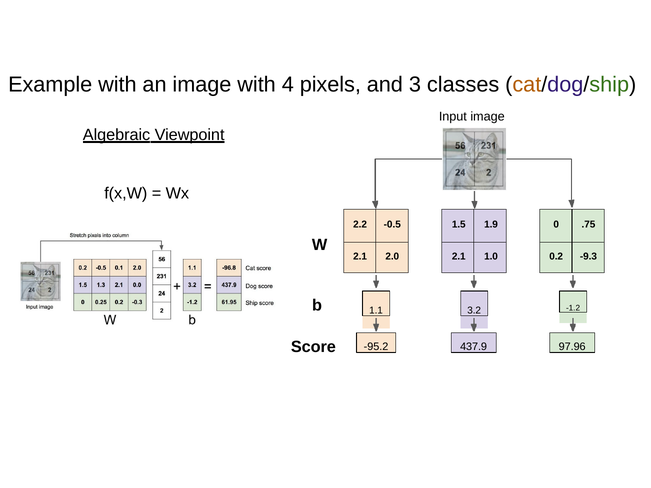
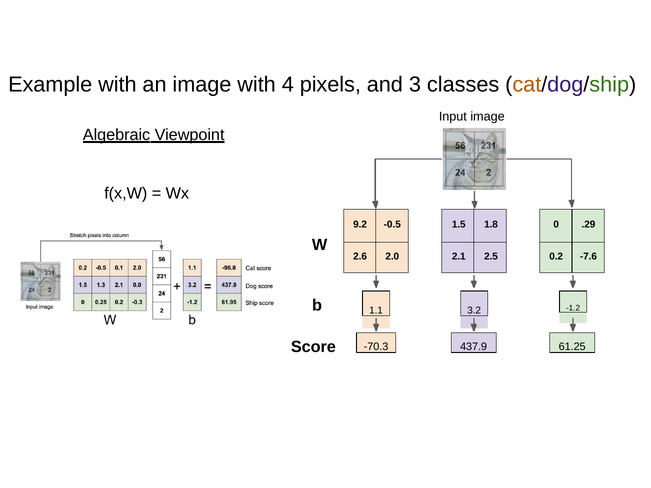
2.2: 2.2 -> 9.2
1.9: 1.9 -> 1.8
.75: .75 -> .29
2.1 at (360, 257): 2.1 -> 2.6
1.0: 1.0 -> 2.5
-9.3: -9.3 -> -7.6
-95.2: -95.2 -> -70.3
97.96: 97.96 -> 61.25
